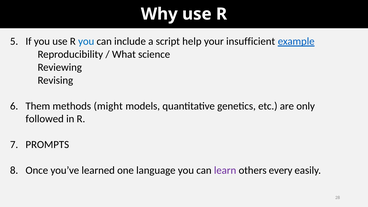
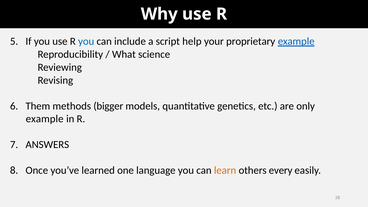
insufficient: insufficient -> proprietary
might: might -> bigger
followed at (45, 119): followed -> example
PROMPTS: PROMPTS -> ANSWERS
learn colour: purple -> orange
